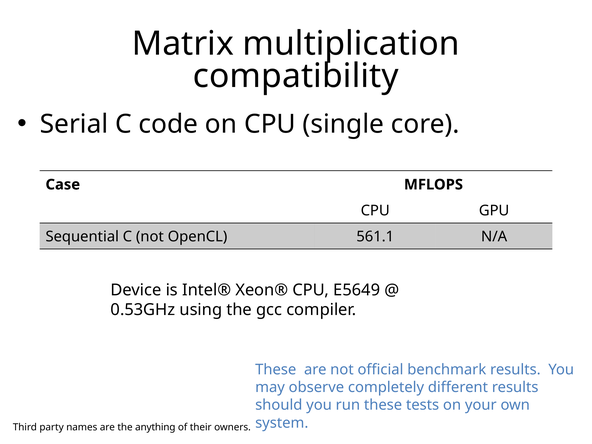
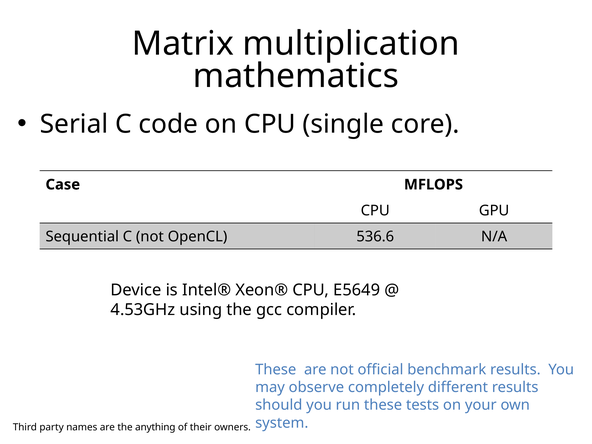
compatibility: compatibility -> mathematics
561.1: 561.1 -> 536.6
0.53GHz: 0.53GHz -> 4.53GHz
